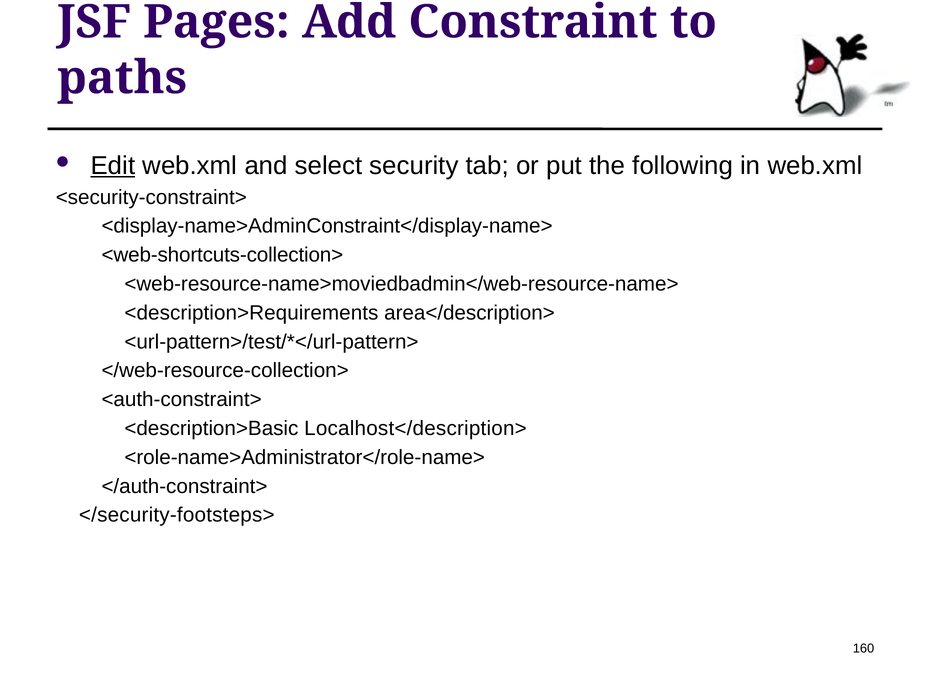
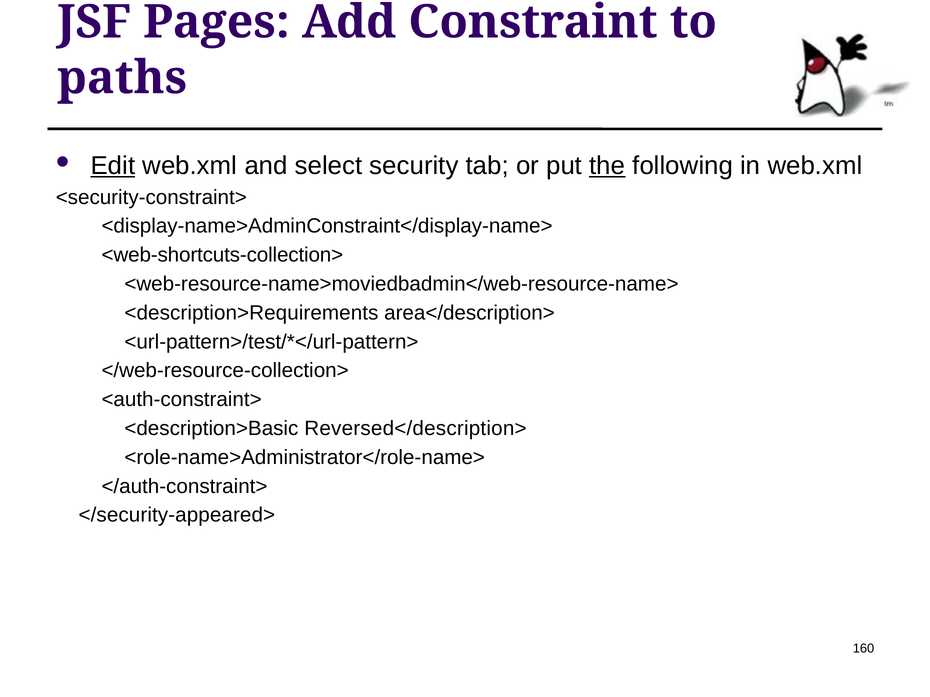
the underline: none -> present
Localhost</description>: Localhost</description> -> Reversed</description>
</security-footsteps>: </security-footsteps> -> </security-appeared>
